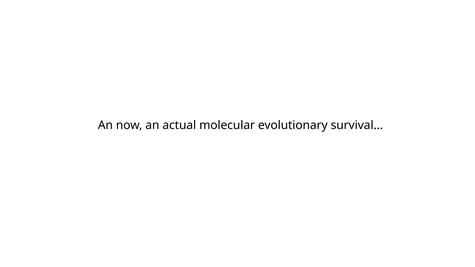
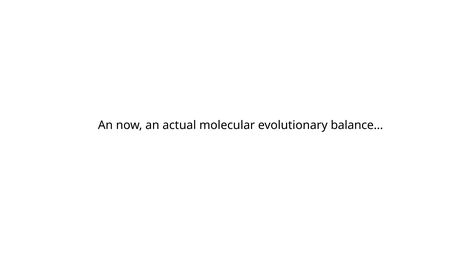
survival…: survival… -> balance…
